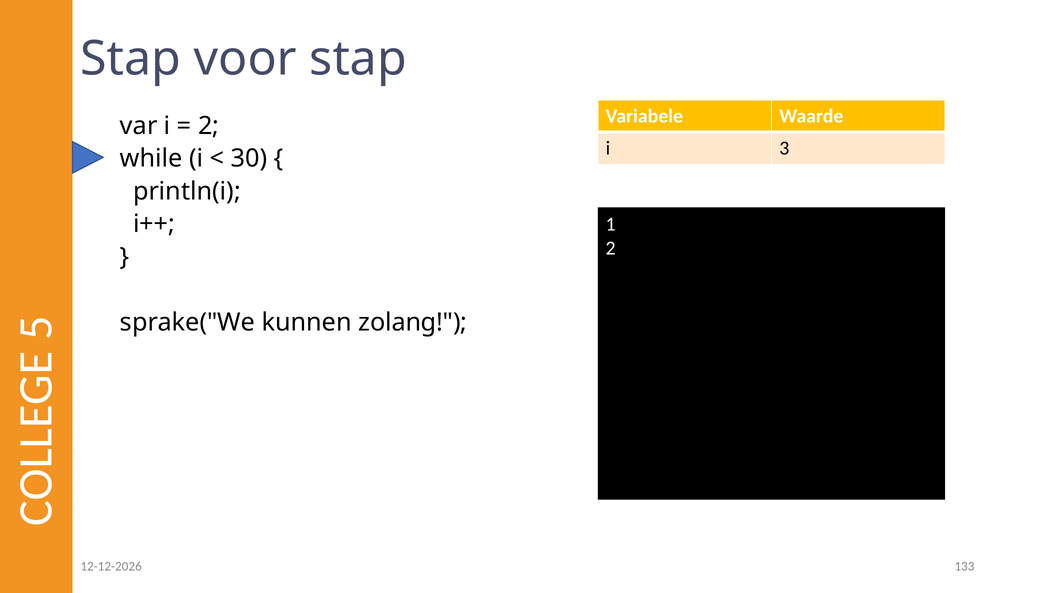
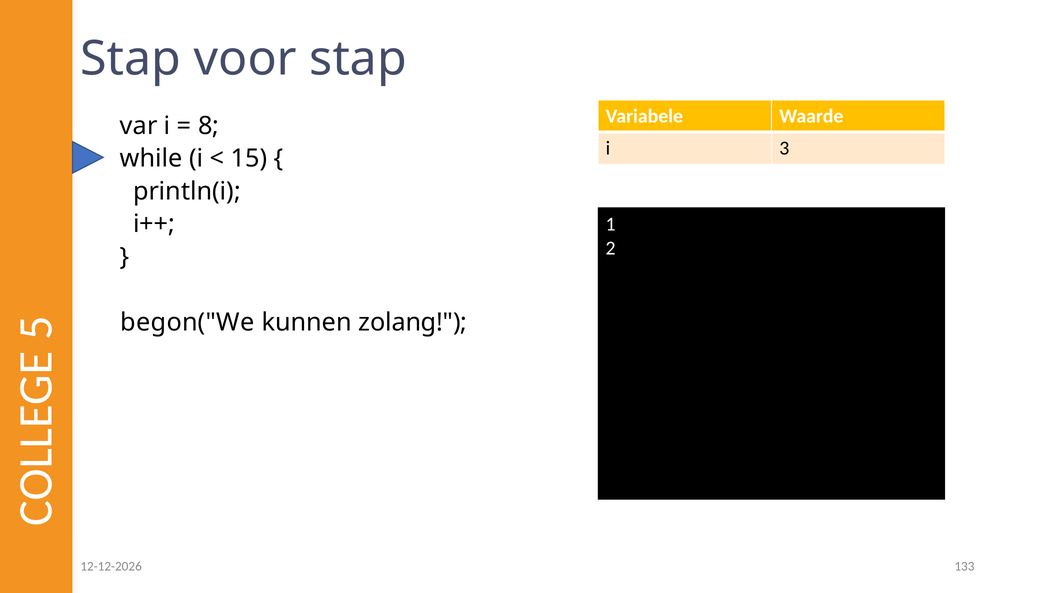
2 at (209, 126): 2 -> 8
30: 30 -> 15
sprake("We: sprake("We -> begon("We
